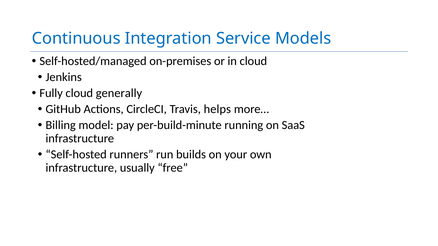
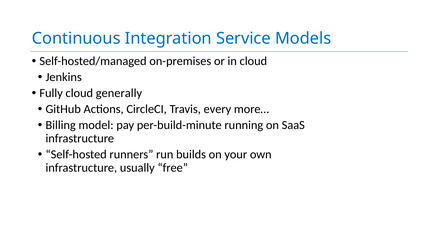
helps: helps -> every
